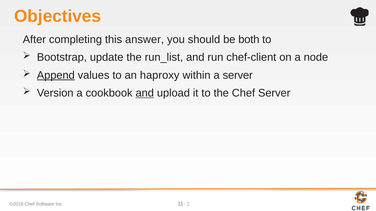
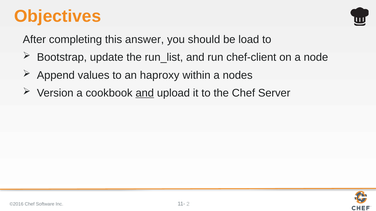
both: both -> load
Append underline: present -> none
a server: server -> nodes
